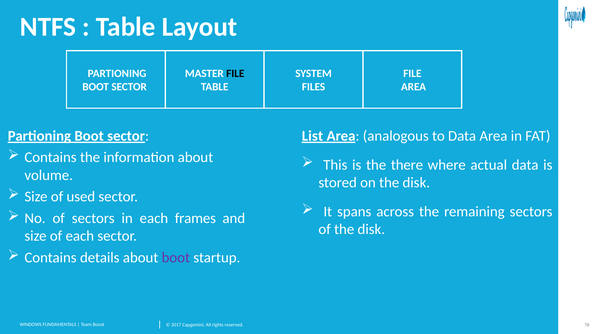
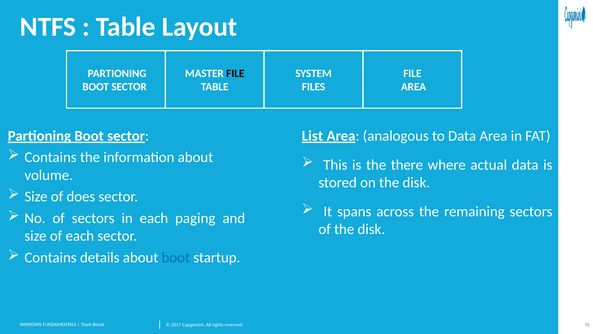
used: used -> does
frames: frames -> paging
boot at (176, 257) colour: purple -> blue
